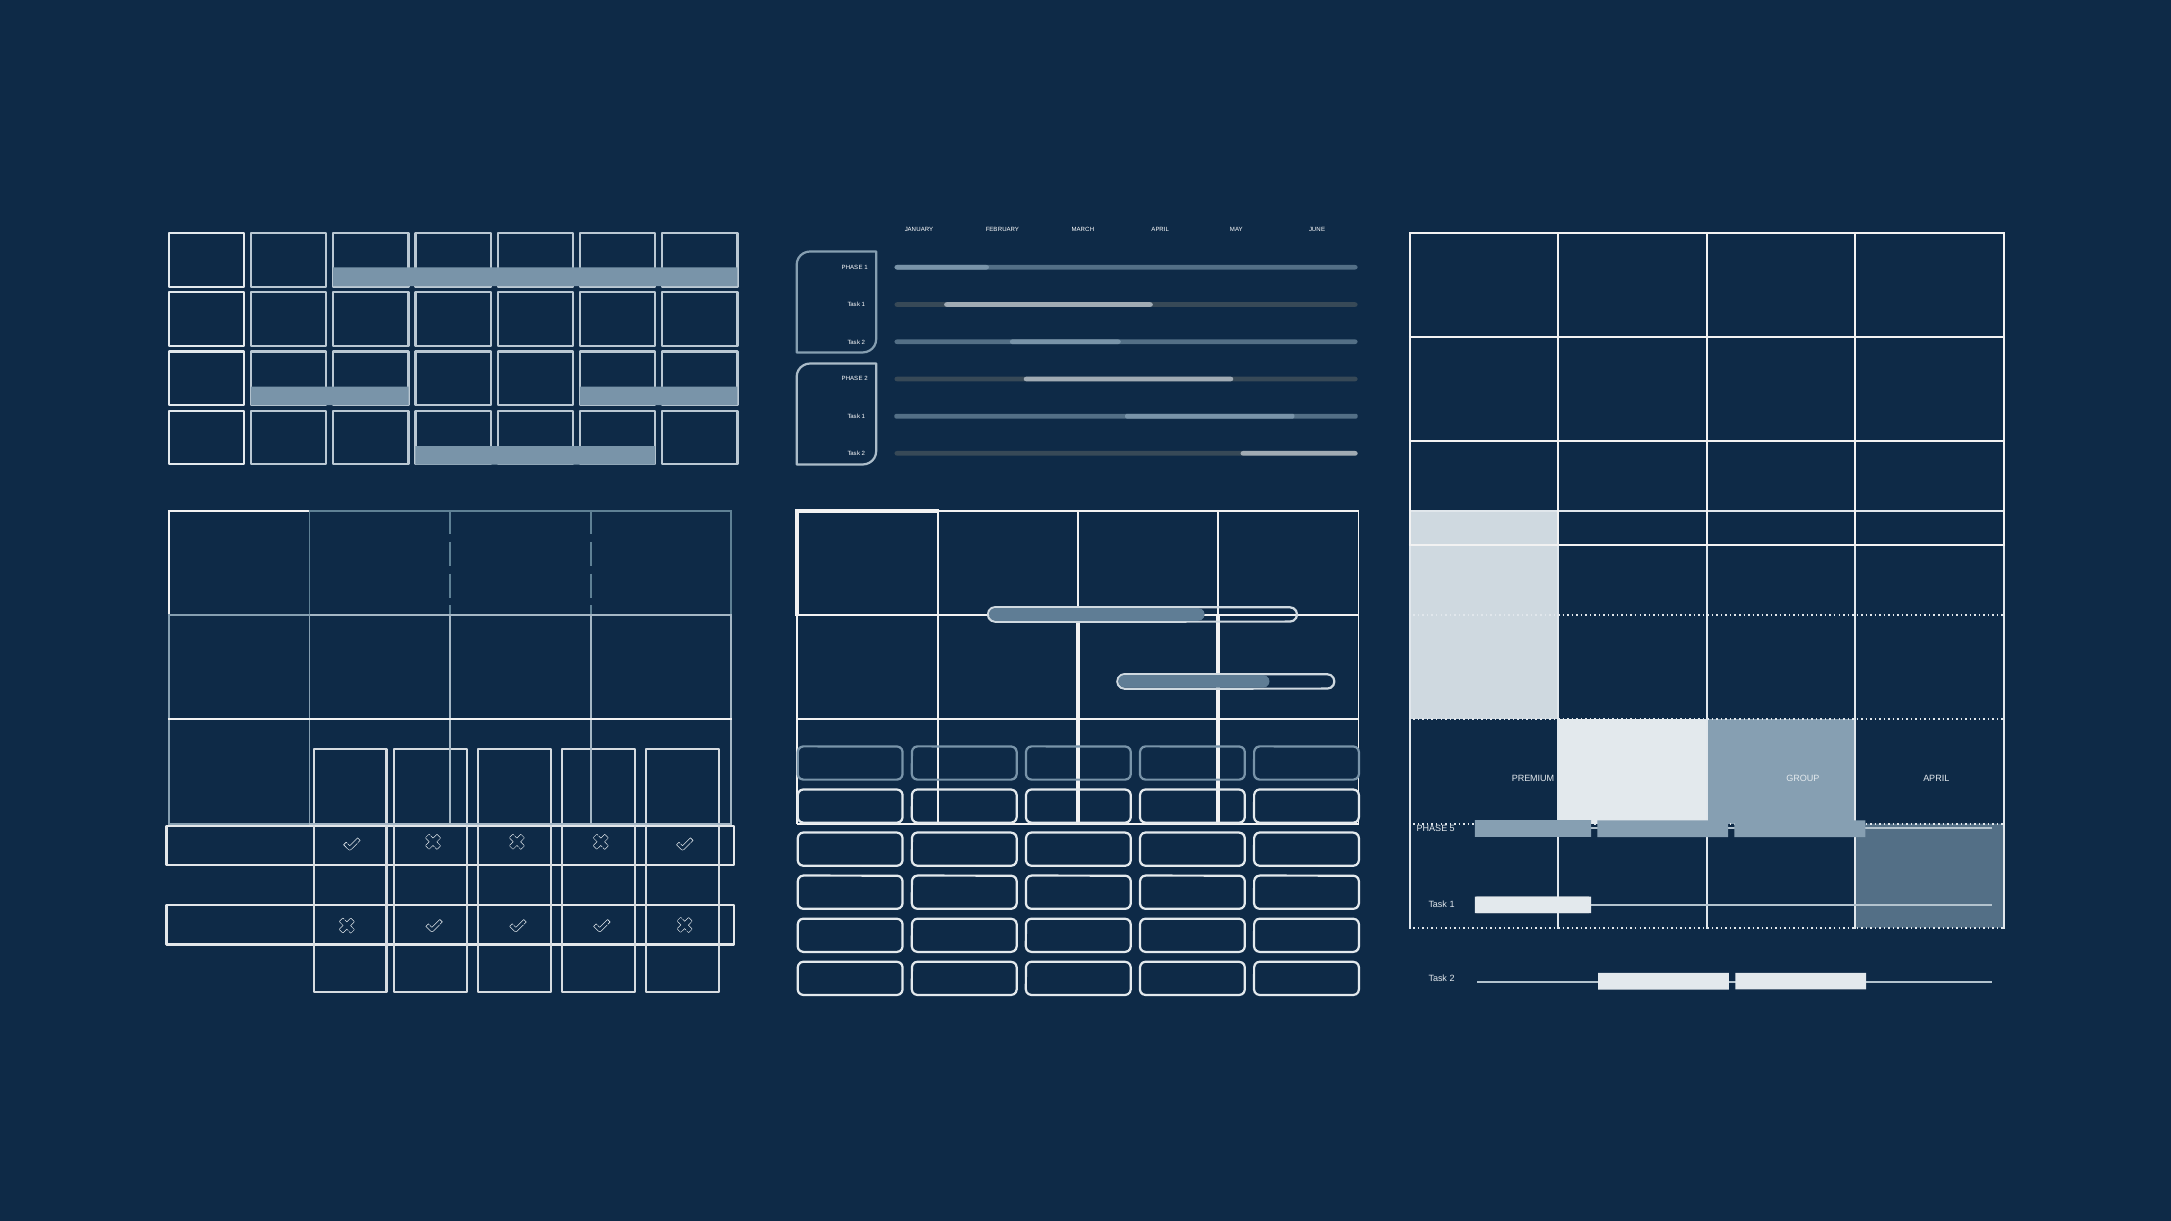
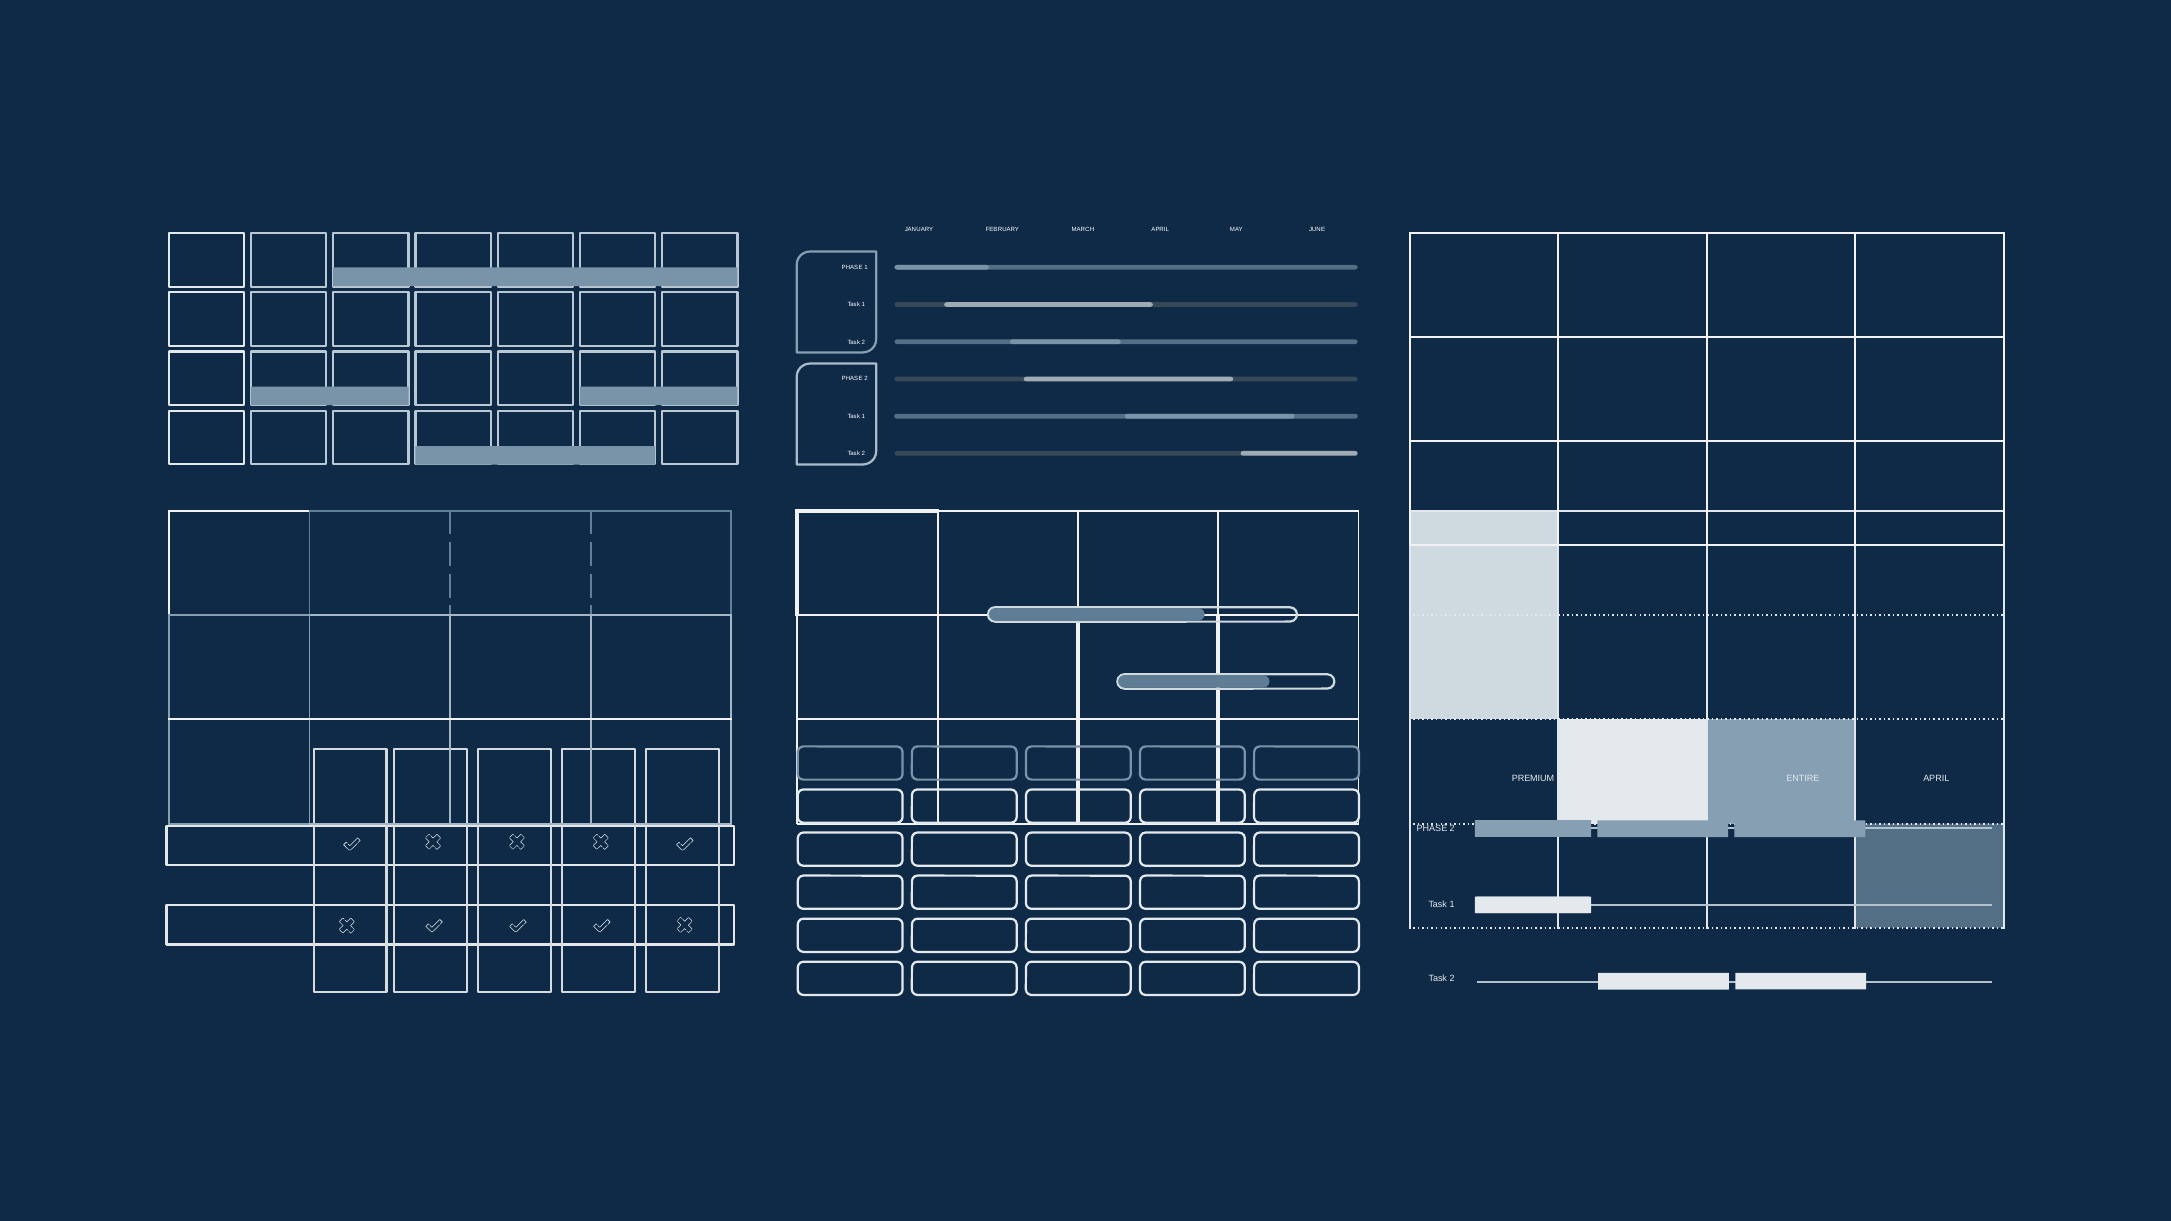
GROUP: GROUP -> ENTIRE
5 at (1452, 829): 5 -> 2
